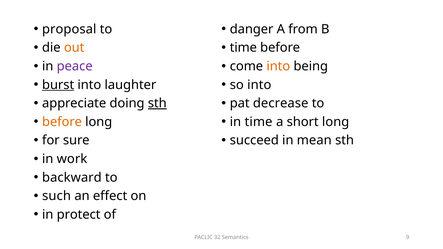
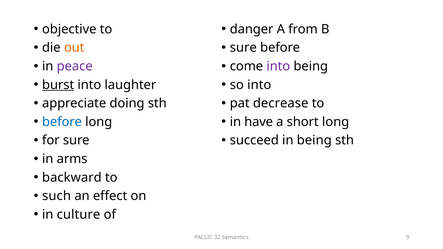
proposal: proposal -> objective
time at (243, 48): time -> sure
into at (278, 66) colour: orange -> purple
sth at (157, 103) underline: present -> none
before at (62, 122) colour: orange -> blue
in time: time -> have
in mean: mean -> being
work: work -> arms
protect: protect -> culture
